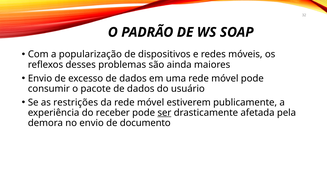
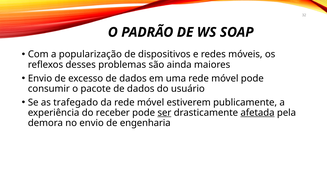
restrições: restrições -> trafegado
afetada underline: none -> present
documento: documento -> engenharia
